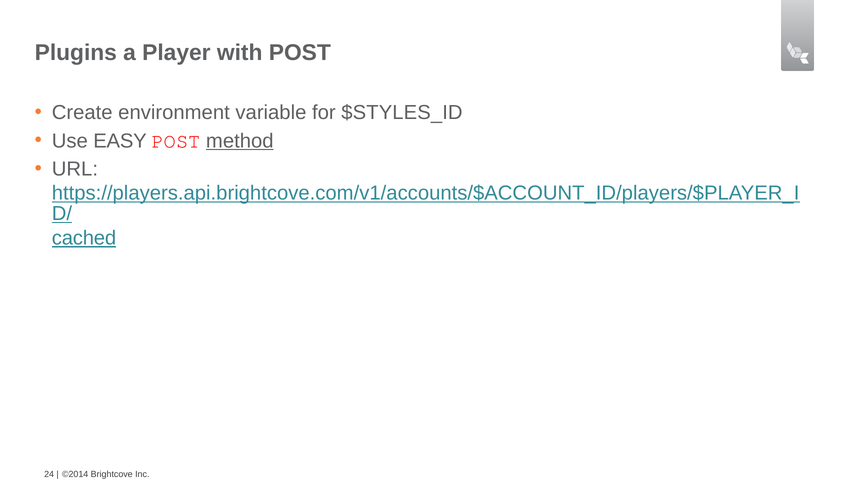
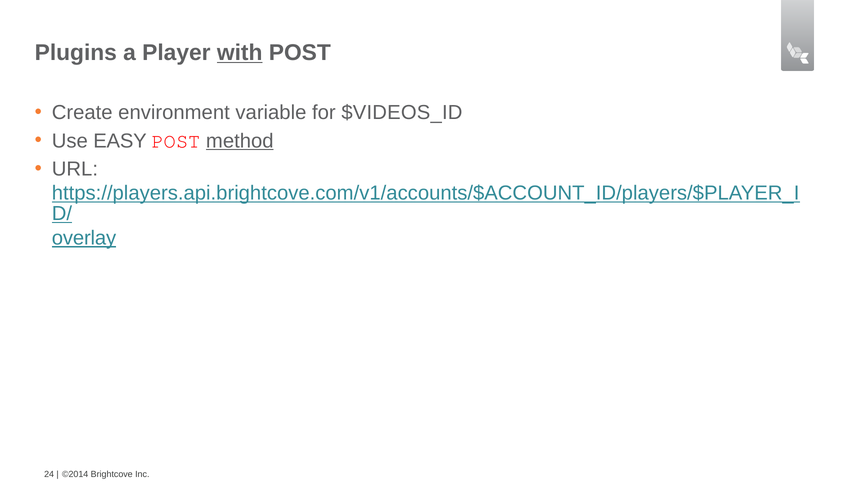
with underline: none -> present
$STYLES_ID: $STYLES_ID -> $VIDEOS_ID
cached: cached -> overlay
